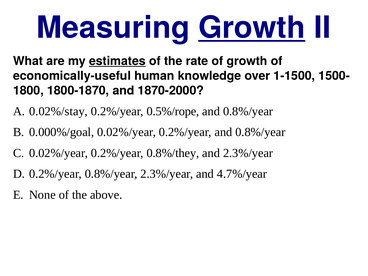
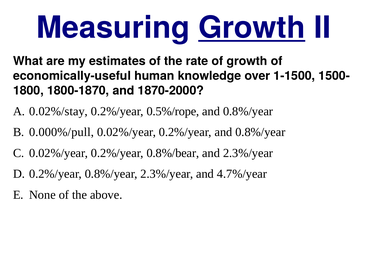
estimates underline: present -> none
0.000%/goal: 0.000%/goal -> 0.000%/pull
0.8%/they: 0.8%/they -> 0.8%/bear
